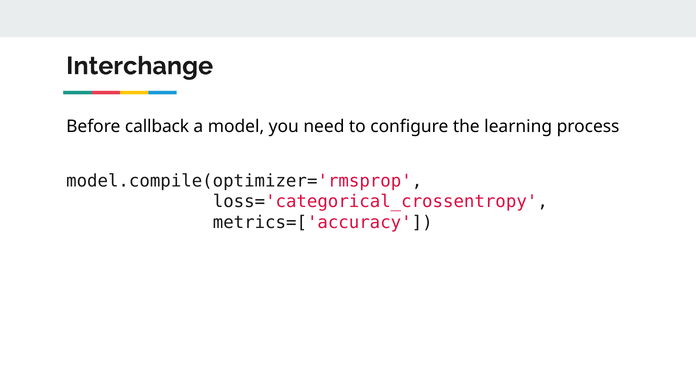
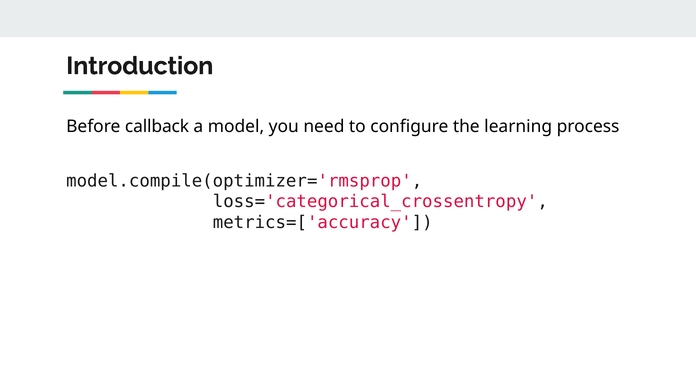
Interchange: Interchange -> Introduction
